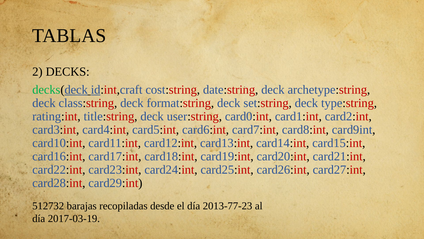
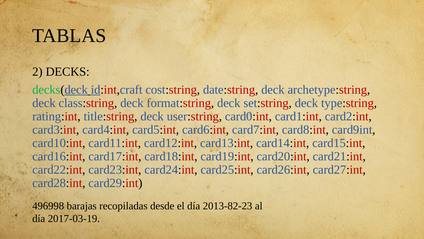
512732: 512732 -> 496998
2013-77-23: 2013-77-23 -> 2013-82-23
